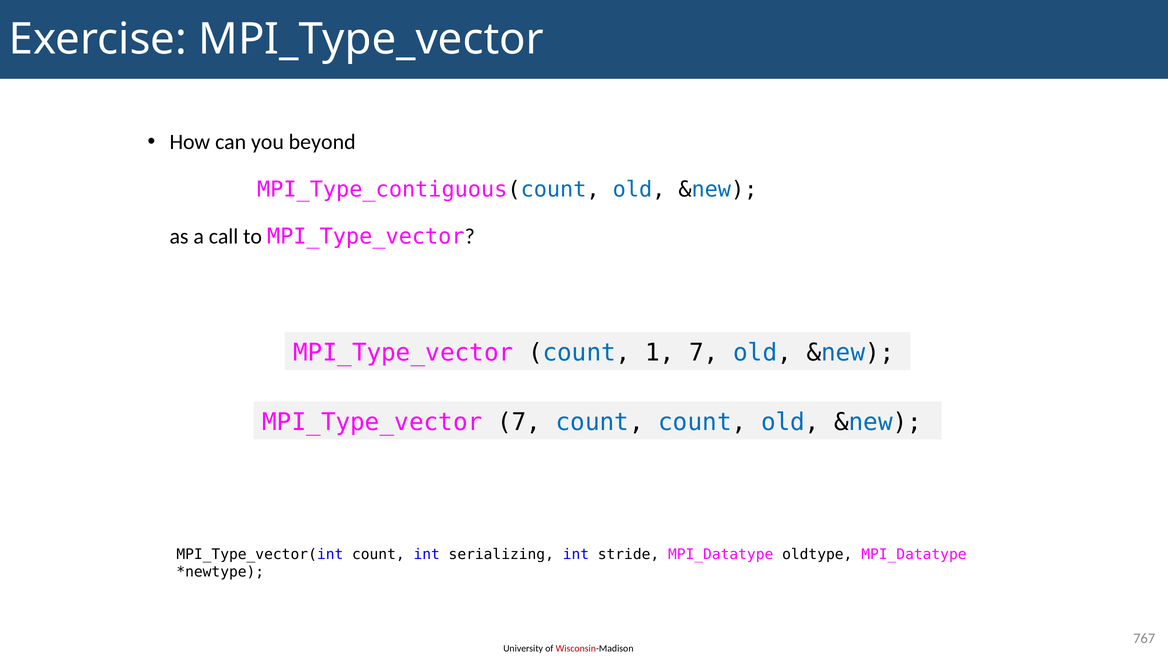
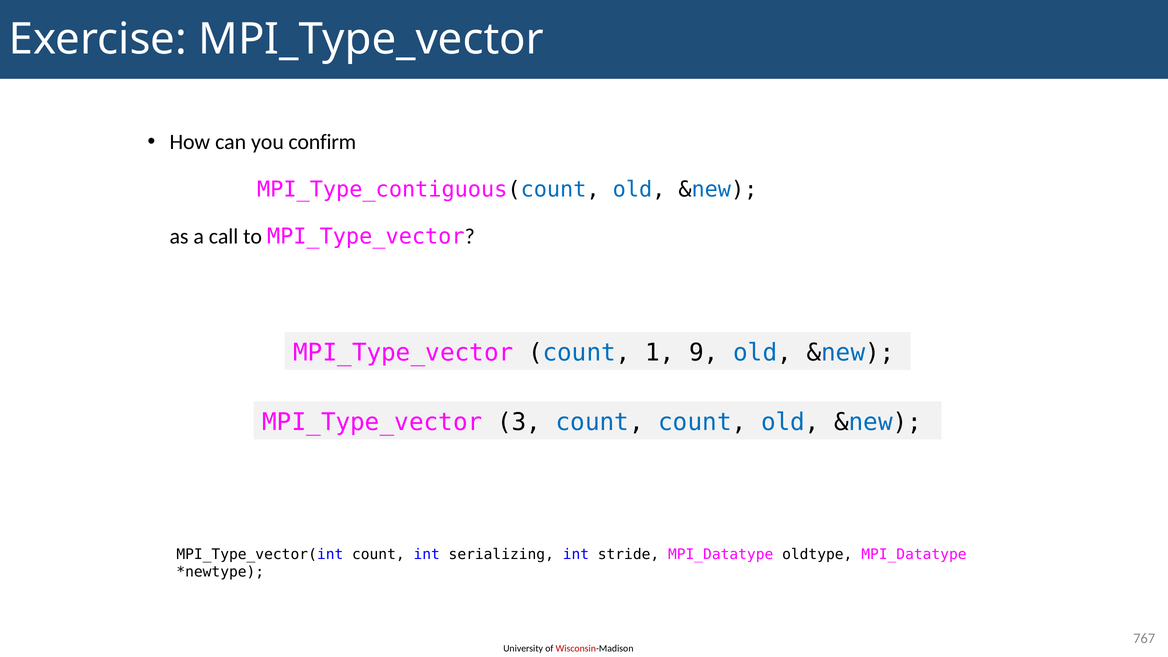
beyond: beyond -> confirm
1 7: 7 -> 9
MPI_Type_vector 7: 7 -> 3
